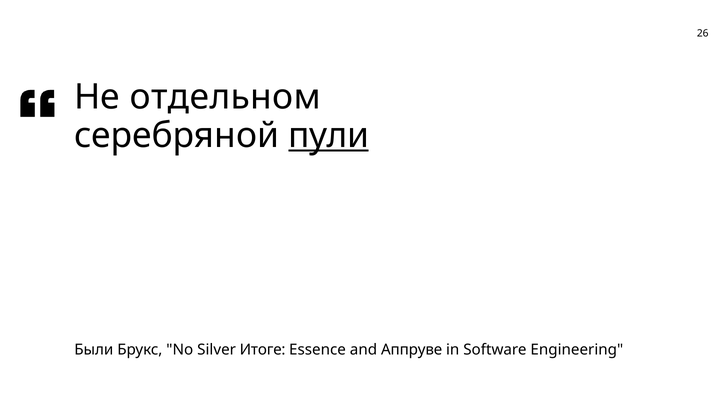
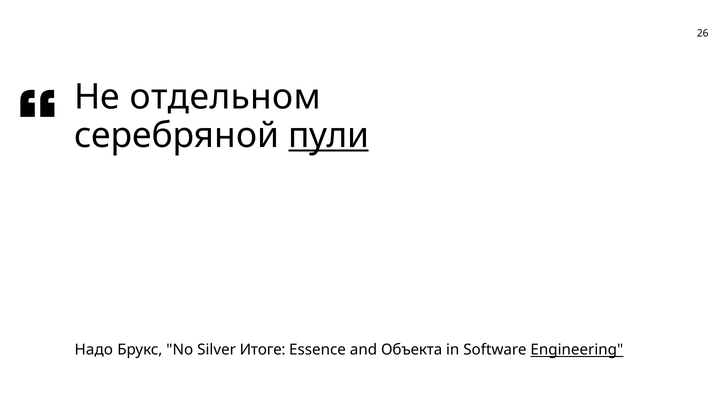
Были: Были -> Надо
Аппруве: Аппруве -> Объекта
Engineering underline: none -> present
